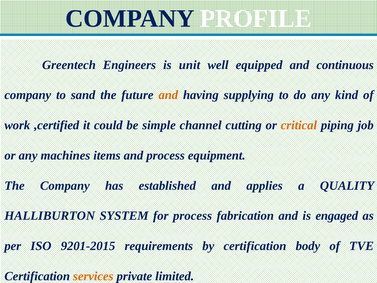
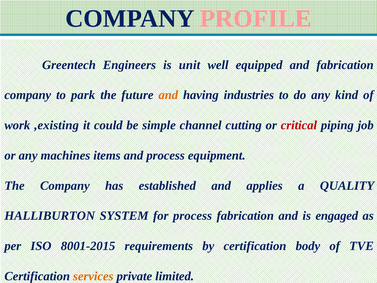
PROFILE colour: white -> pink
and continuous: continuous -> fabrication
sand: sand -> park
supplying: supplying -> industries
,certified: ,certified -> ,existing
critical colour: orange -> red
9201-2015: 9201-2015 -> 8001-2015
